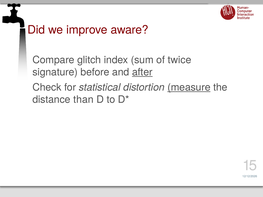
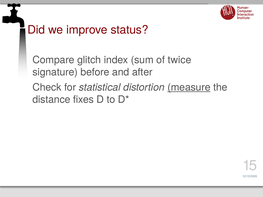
aware: aware -> status
after underline: present -> none
than: than -> fixes
